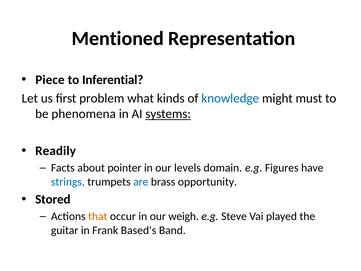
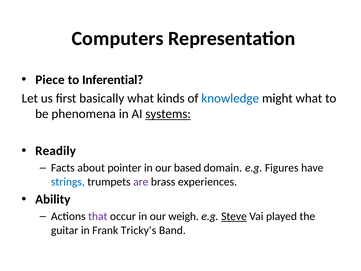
Mentioned: Mentioned -> Computers
problem: problem -> basically
might must: must -> what
levels: levels -> based
are colour: blue -> purple
opportunity: opportunity -> experiences
Stored: Stored -> Ability
that colour: orange -> purple
Steve underline: none -> present
Based's: Based's -> Tricky's
